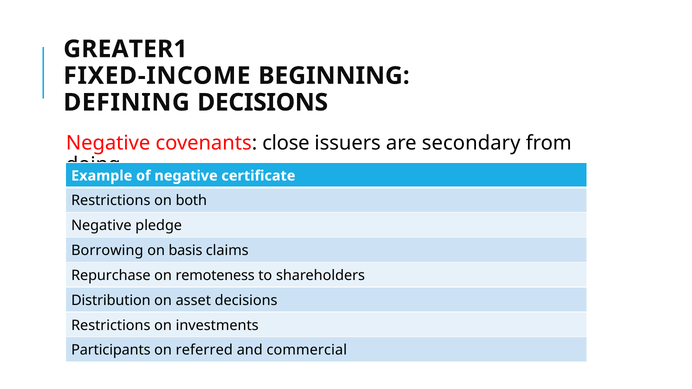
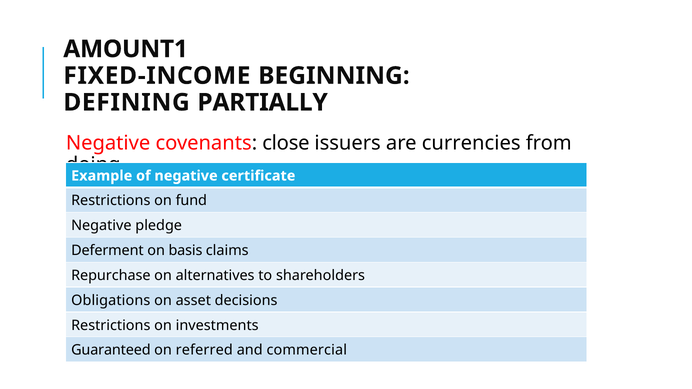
GREATER1: GREATER1 -> AMOUNT1
DEFINING DECISIONS: DECISIONS -> PARTIALLY
secondary: secondary -> currencies
both: both -> fund
Borrowing: Borrowing -> Deferment
remoteness: remoteness -> alternatives
Distribution: Distribution -> Obligations
Participants: Participants -> Guaranteed
